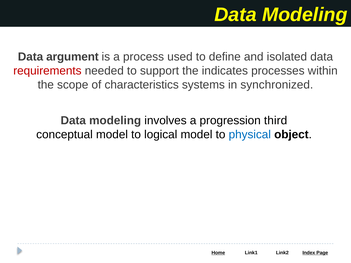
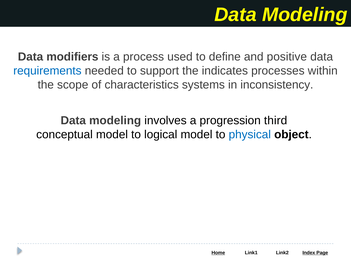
argument: argument -> modifiers
isolated: isolated -> positive
requirements colour: red -> blue
synchronized: synchronized -> inconsistency
